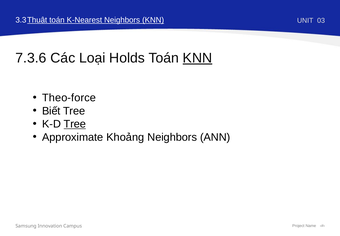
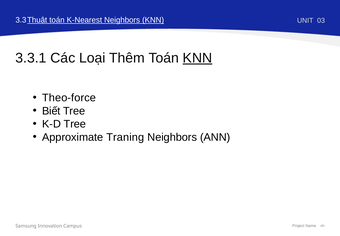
7.3.6: 7.3.6 -> 3.3.1
Holds: Holds -> Thêm
Tree at (75, 124) underline: present -> none
Khoảng: Khoảng -> Traning
